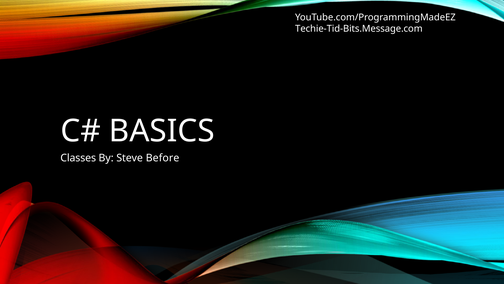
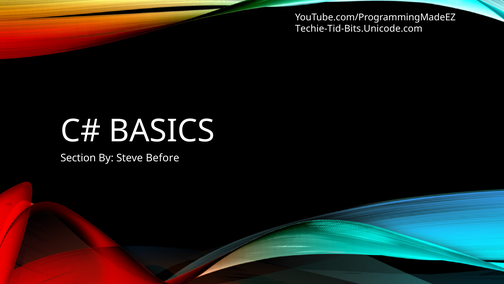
Techie-Tid-Bits.Message.com: Techie-Tid-Bits.Message.com -> Techie-Tid-Bits.Unicode.com
Classes: Classes -> Section
